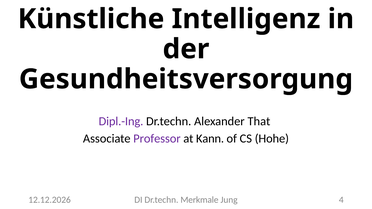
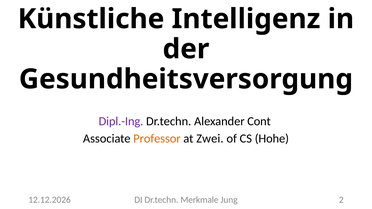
That: That -> Cont
Professor colour: purple -> orange
Kann: Kann -> Zwei
4: 4 -> 2
